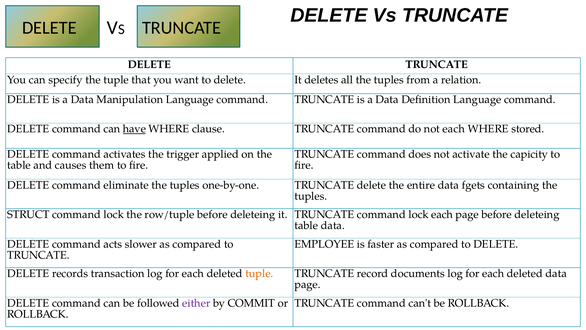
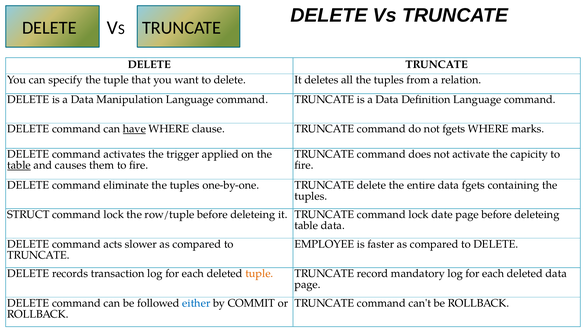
not each: each -> fgets
stored: stored -> marks
table at (19, 165) underline: none -> present
lock each: each -> date
documents: documents -> mandatory
either colour: purple -> blue
